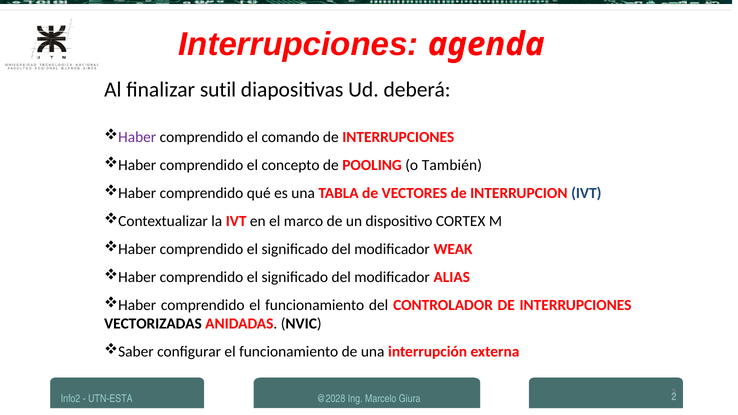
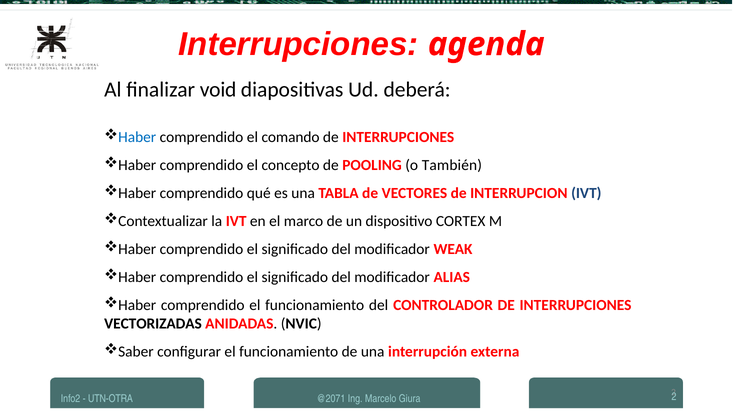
sutil: sutil -> void
Haber at (137, 137) colour: purple -> blue
UTN-ESTA: UTN-ESTA -> UTN-OTRA
@2028: @2028 -> @2071
